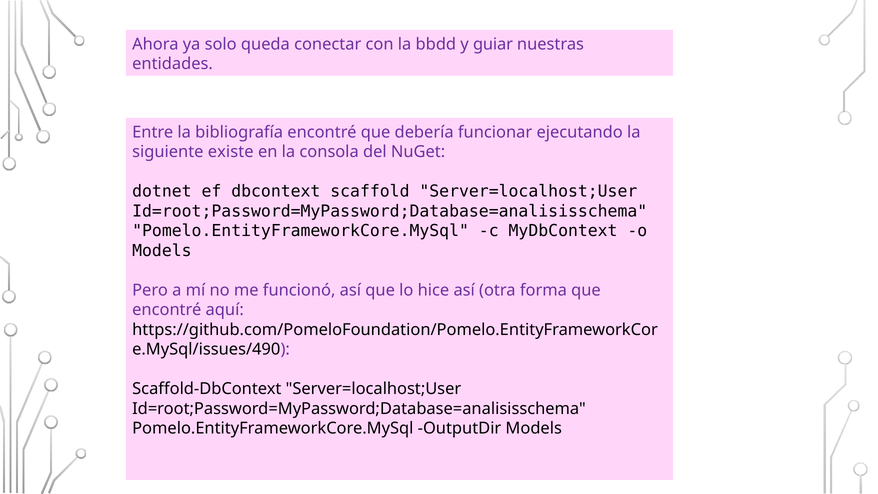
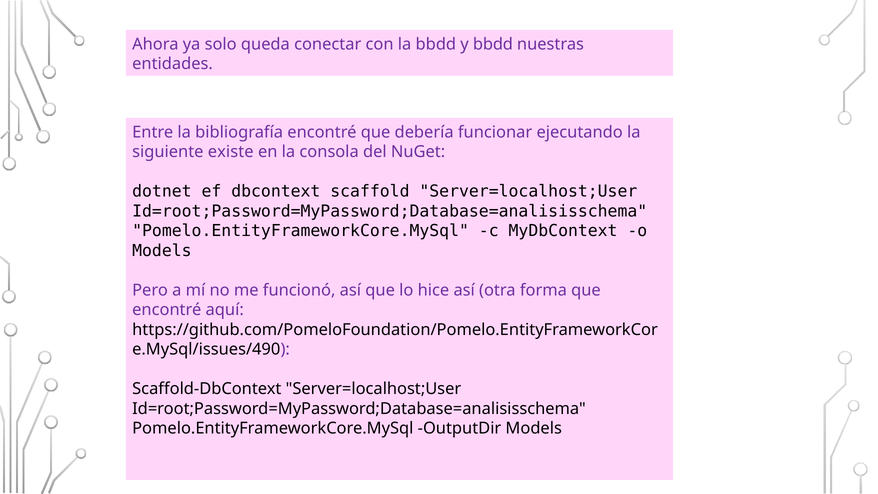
y guiar: guiar -> bbdd
